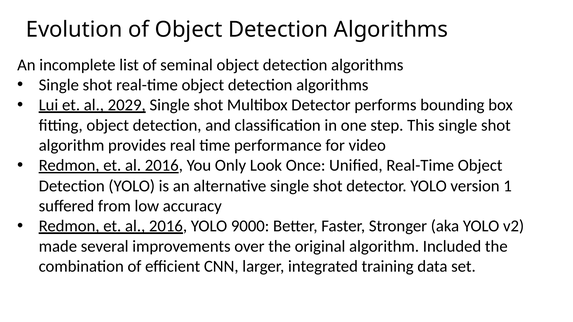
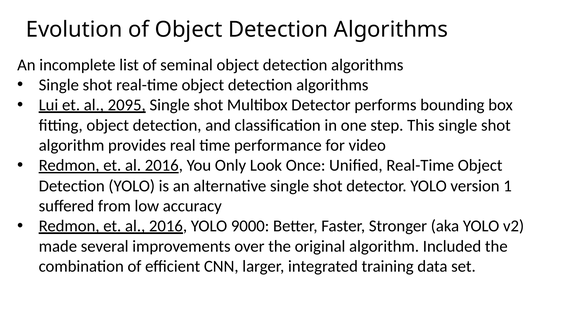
2029: 2029 -> 2095
